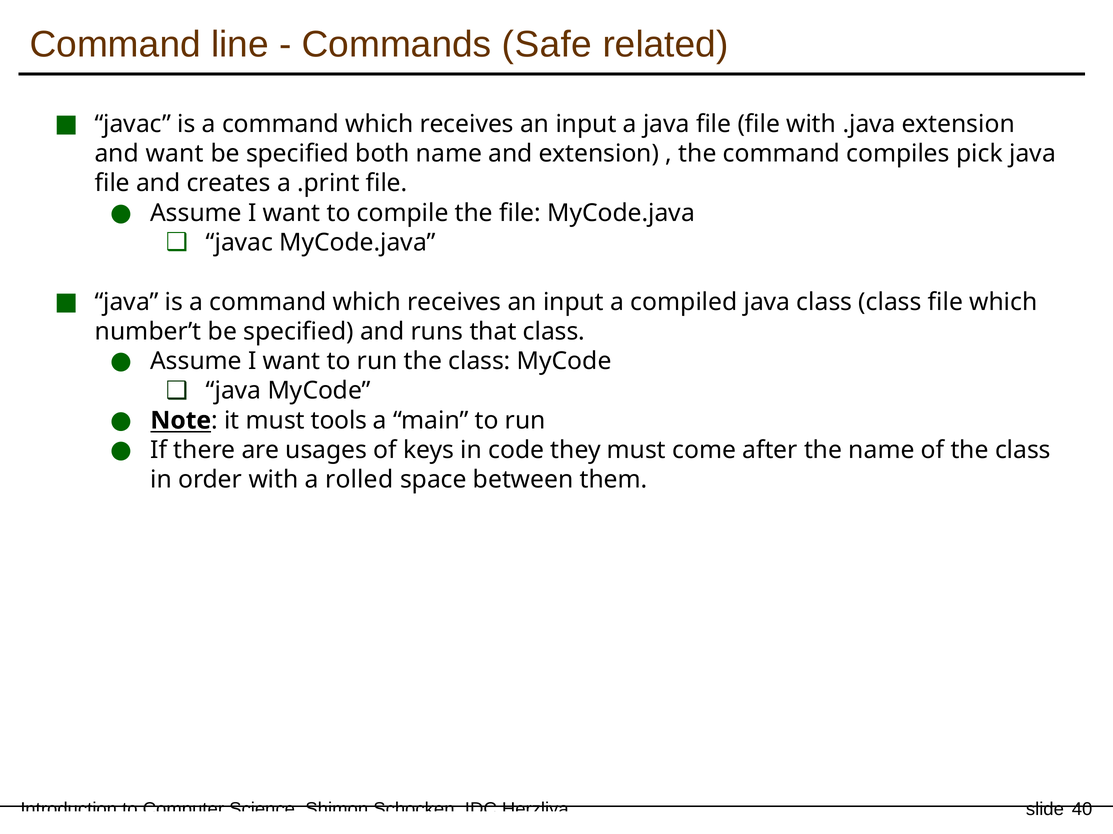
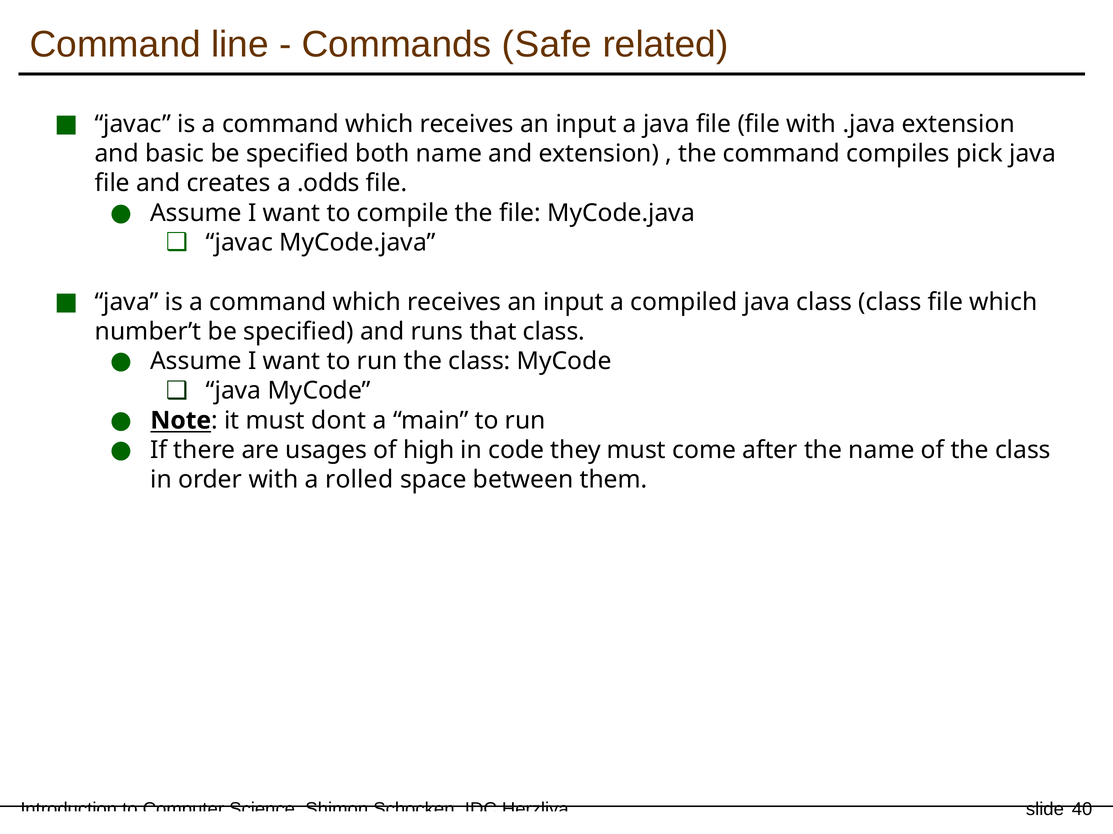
and want: want -> basic
.print: .print -> .odds
tools: tools -> dont
keys: keys -> high
